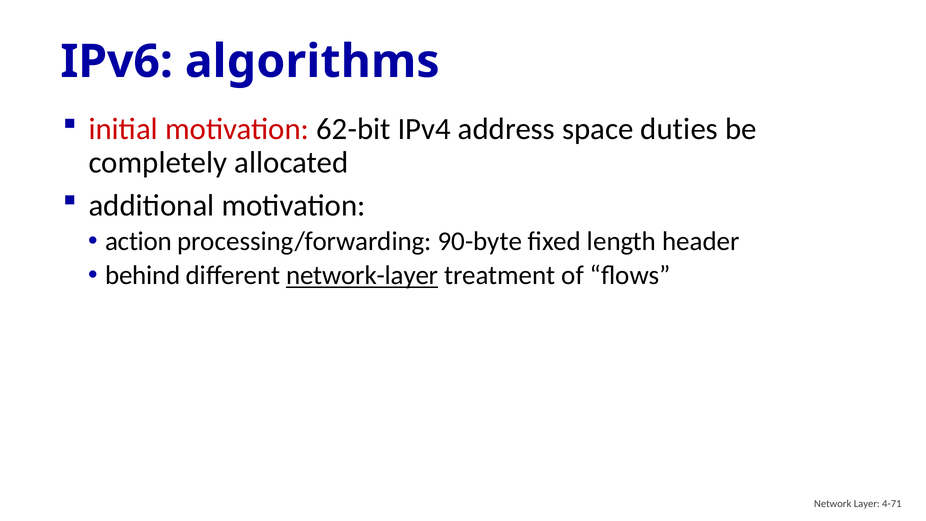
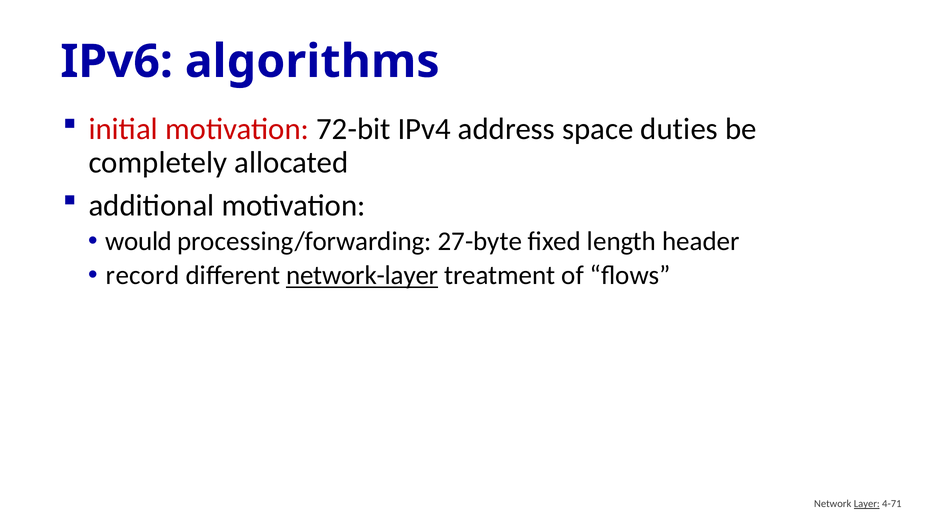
62-bit: 62-bit -> 72-bit
action: action -> would
90-byte: 90-byte -> 27-byte
behind: behind -> record
Layer underline: none -> present
